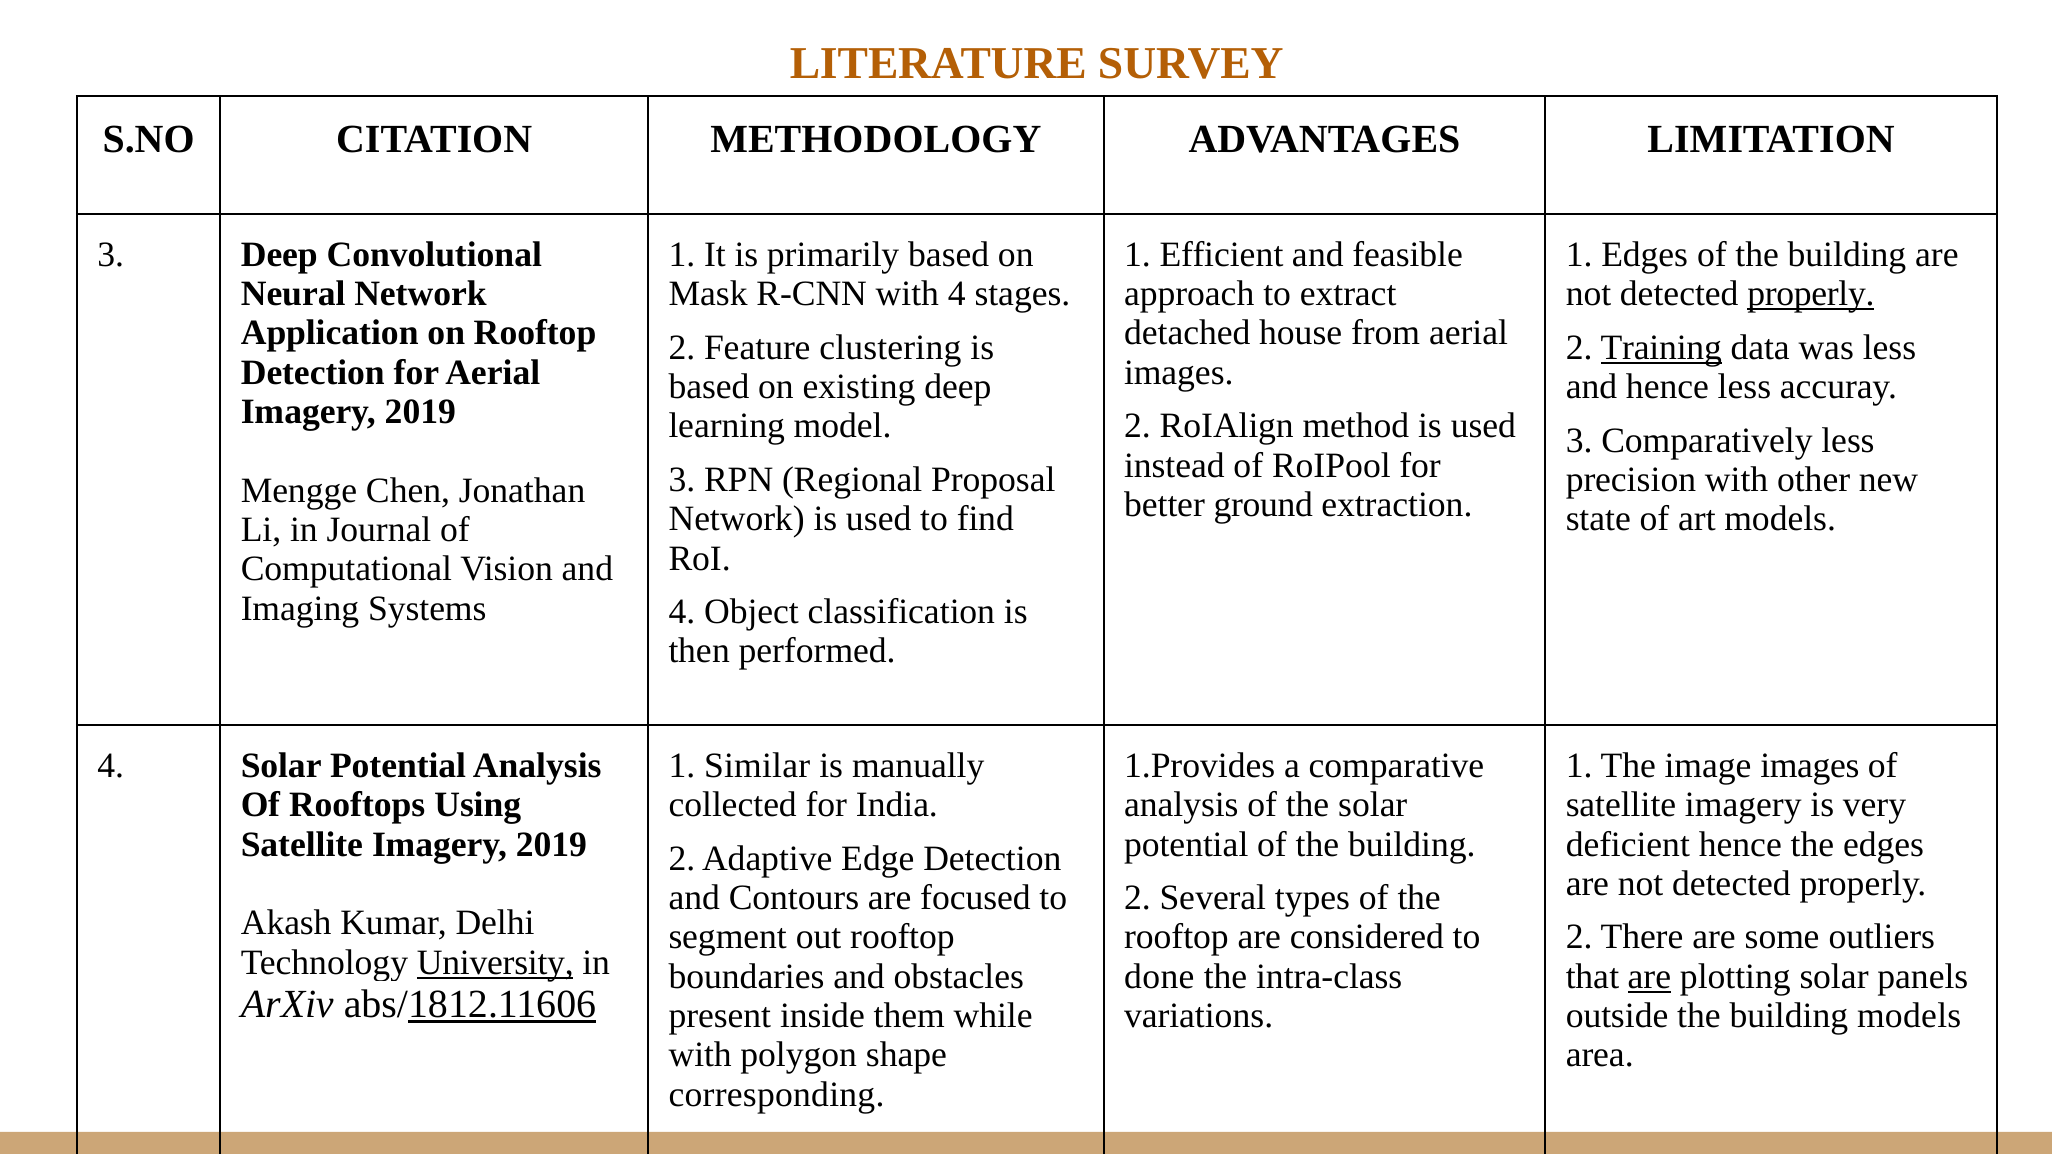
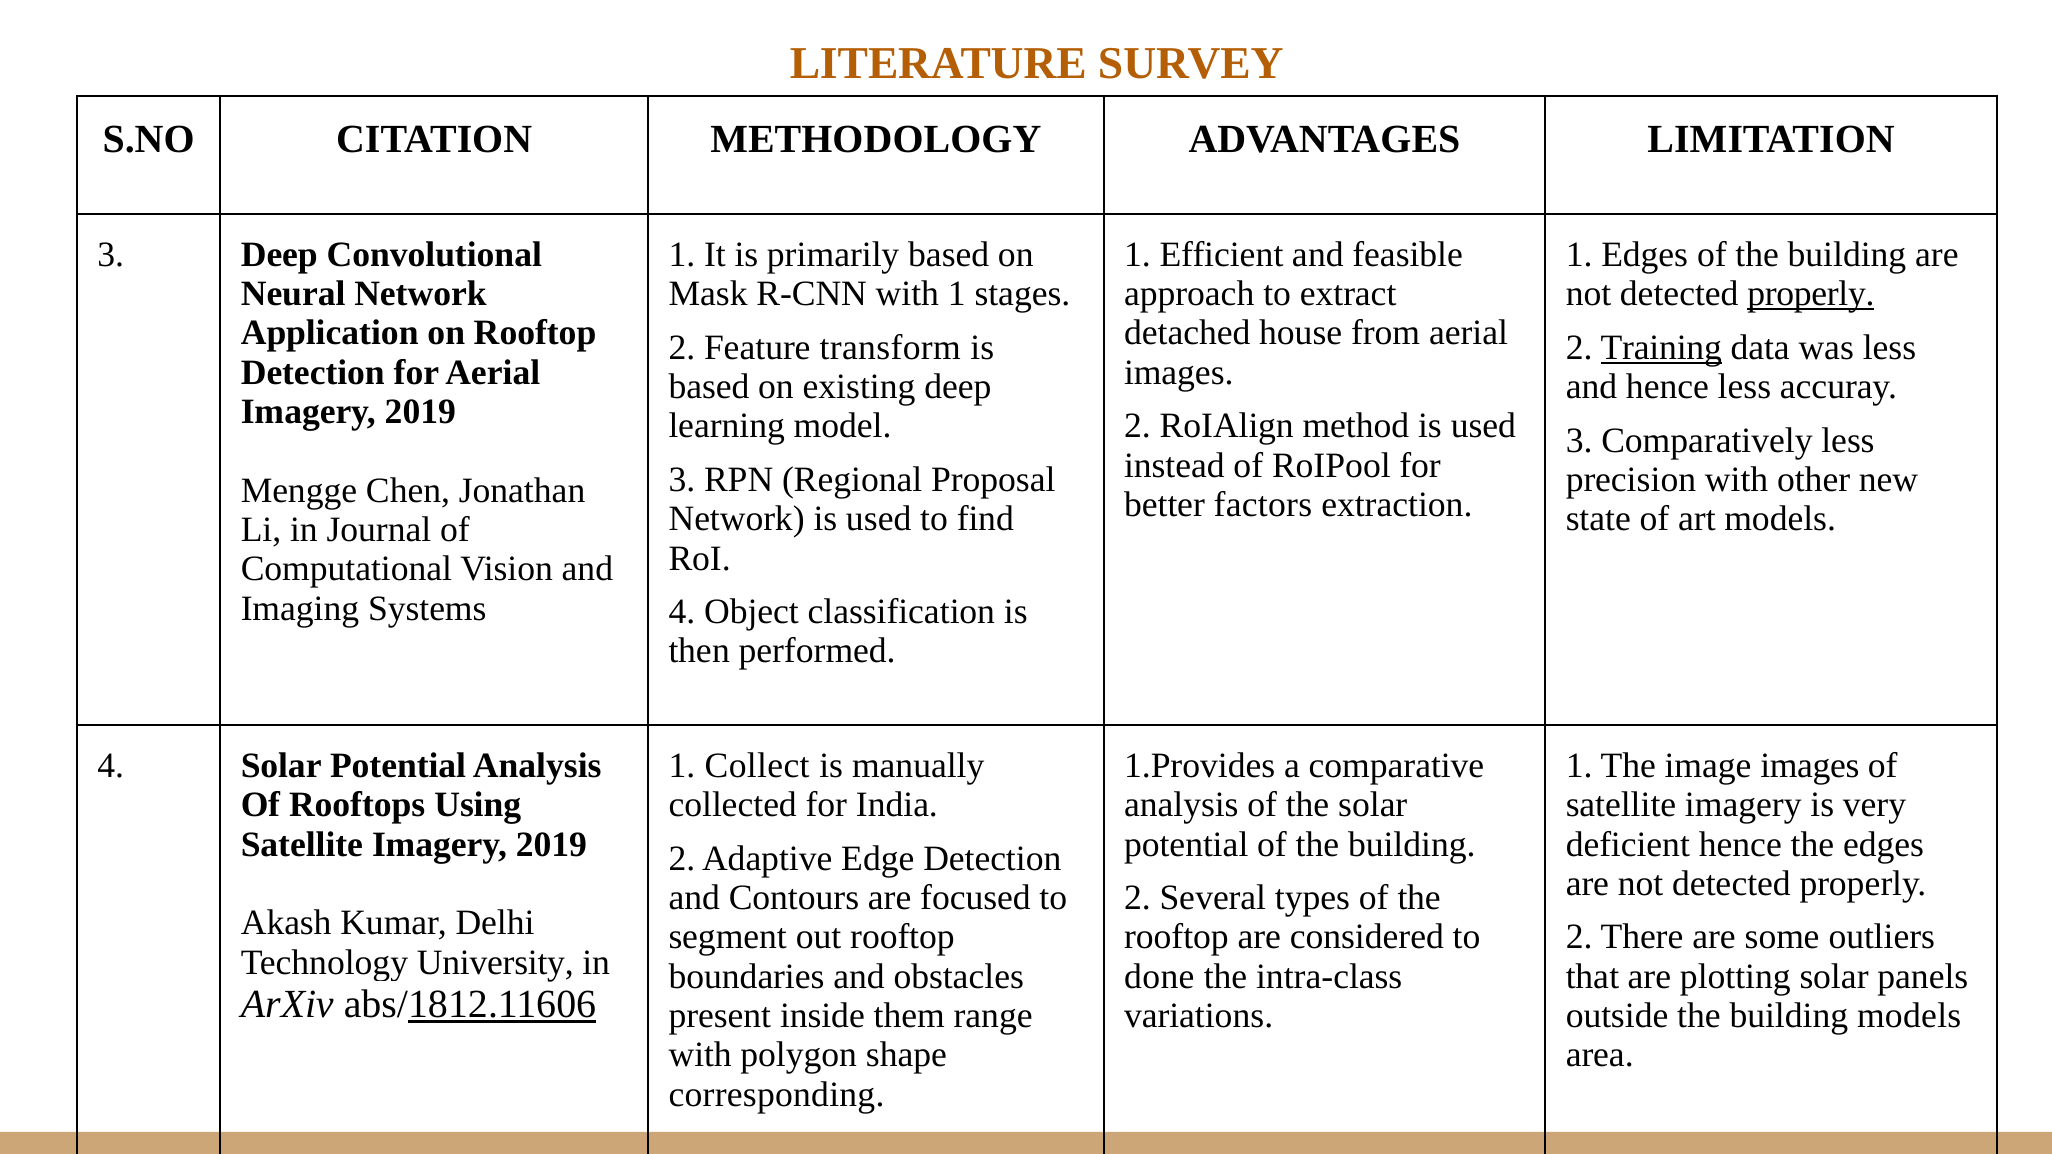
with 4: 4 -> 1
clustering: clustering -> transform
ground: ground -> factors
Similar: Similar -> Collect
University underline: present -> none
are at (1649, 977) underline: present -> none
while: while -> range
